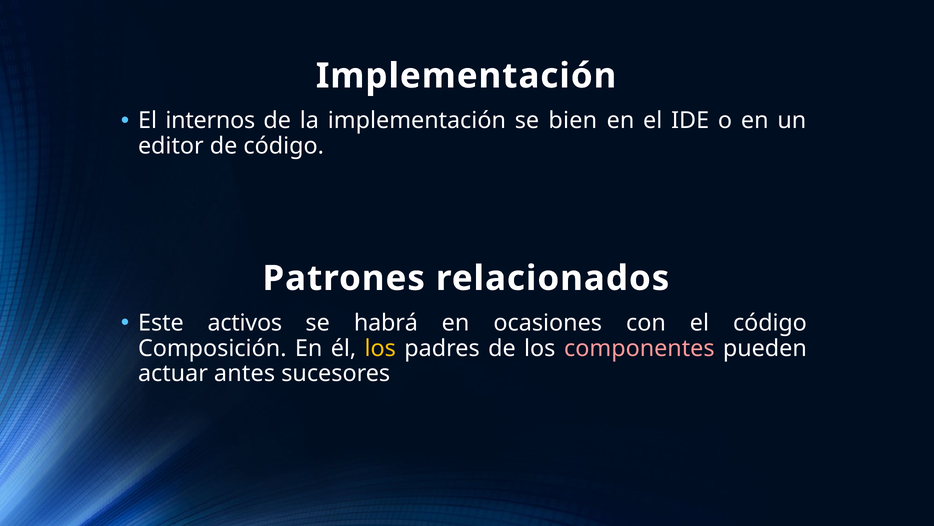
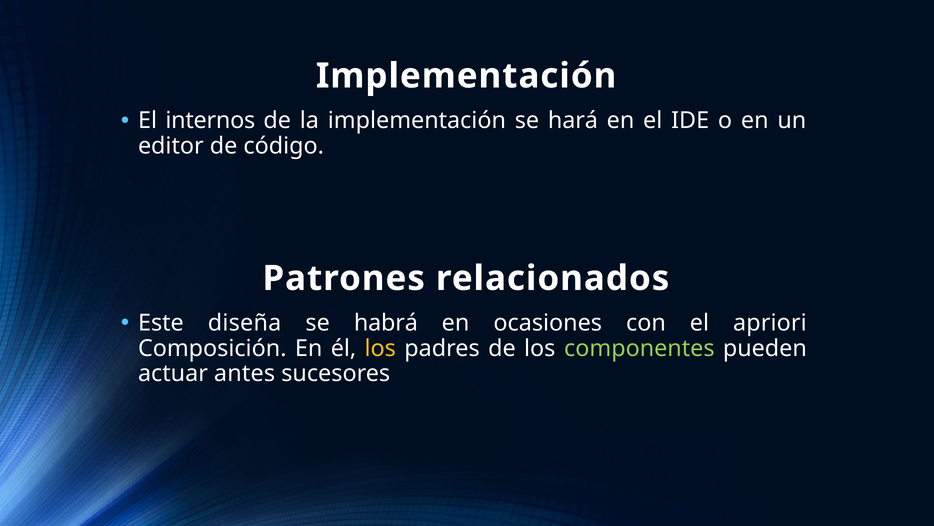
bien: bien -> hará
activos: activos -> diseña
el código: código -> apriori
componentes colour: pink -> light green
